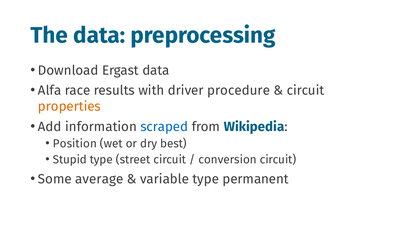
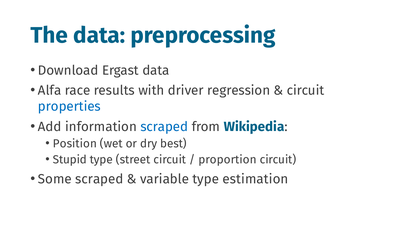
procedure: procedure -> regression
properties colour: orange -> blue
conversion: conversion -> proportion
Some average: average -> scraped
permanent: permanent -> estimation
